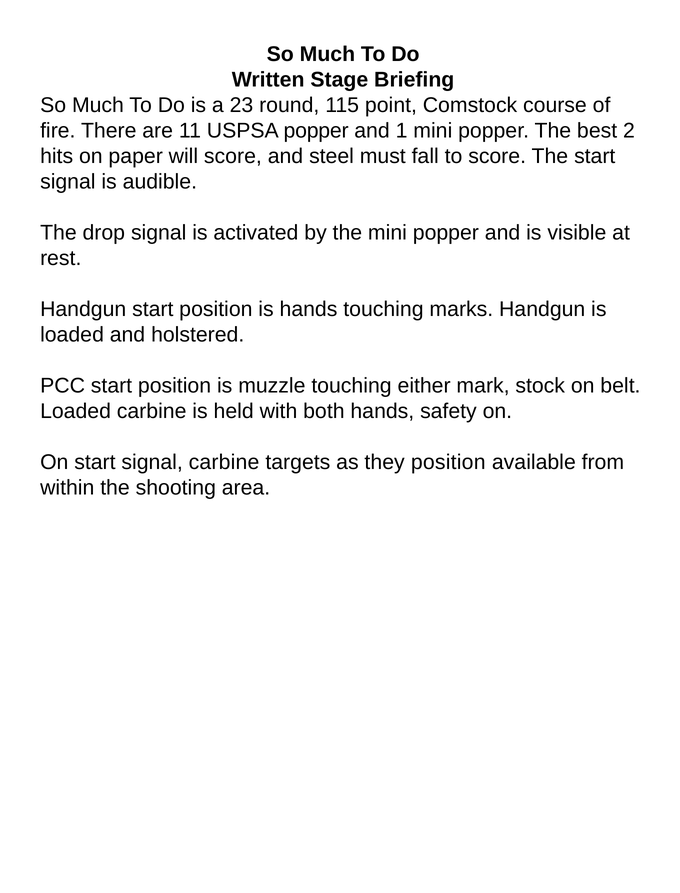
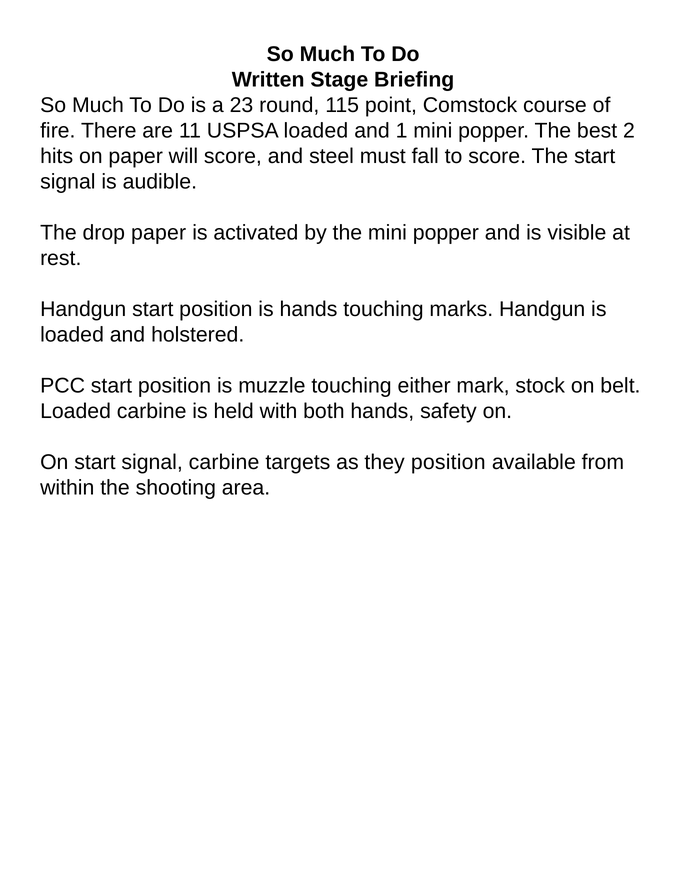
USPSA popper: popper -> loaded
drop signal: signal -> paper
